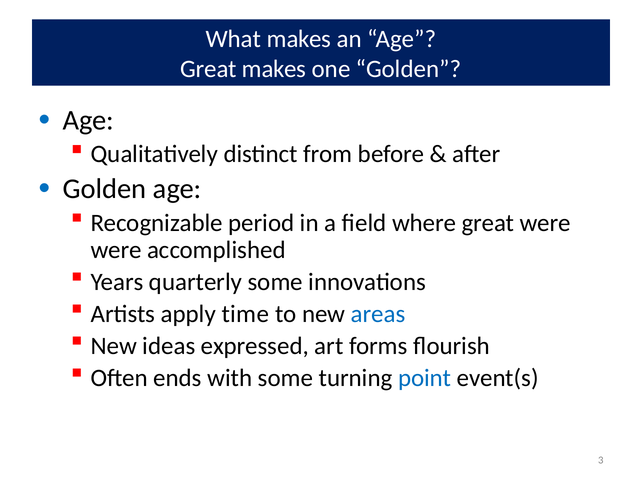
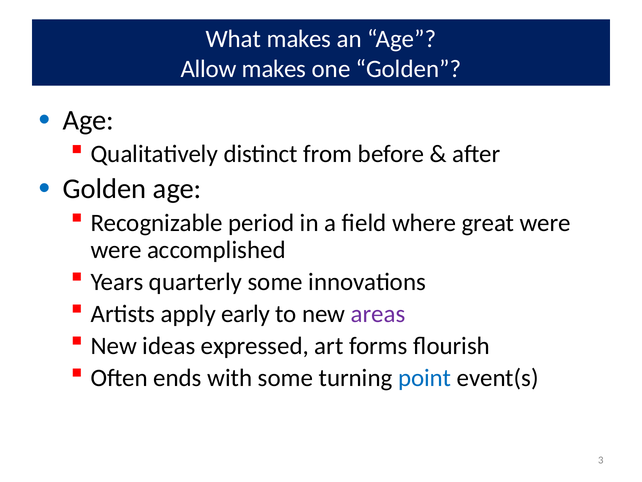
Great at (209, 69): Great -> Allow
time: time -> early
areas colour: blue -> purple
